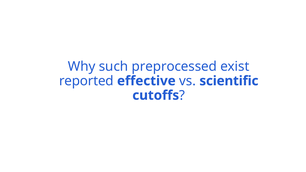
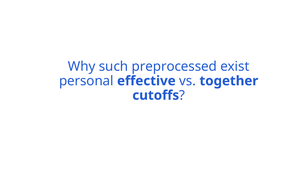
reported: reported -> personal
scientific: scientific -> together
